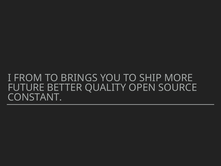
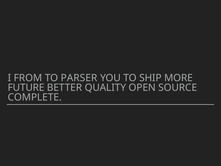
BRINGS: BRINGS -> PARSER
CONSTANT: CONSTANT -> COMPLETE
